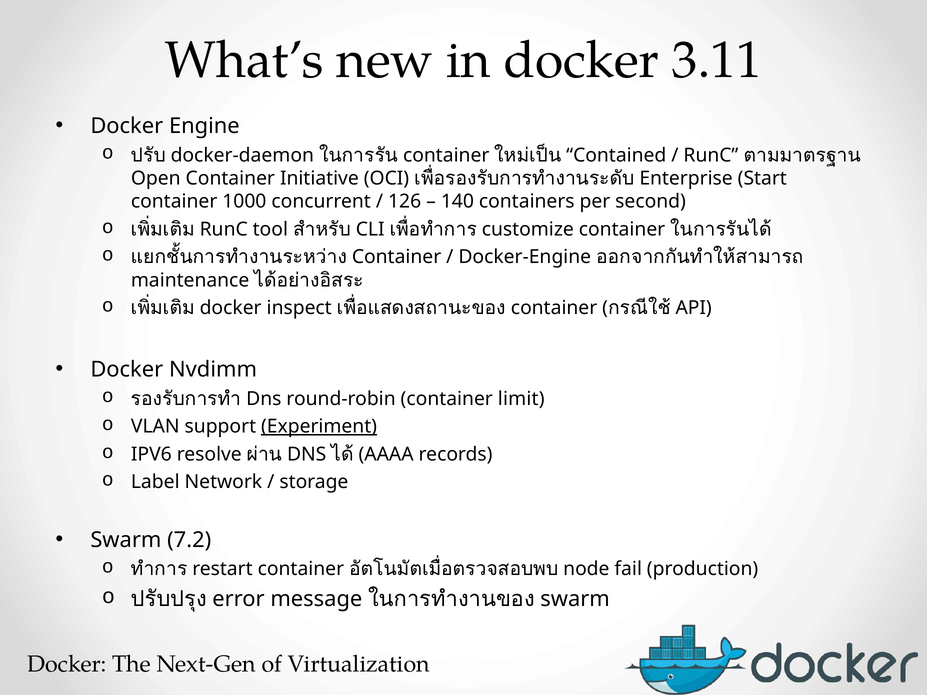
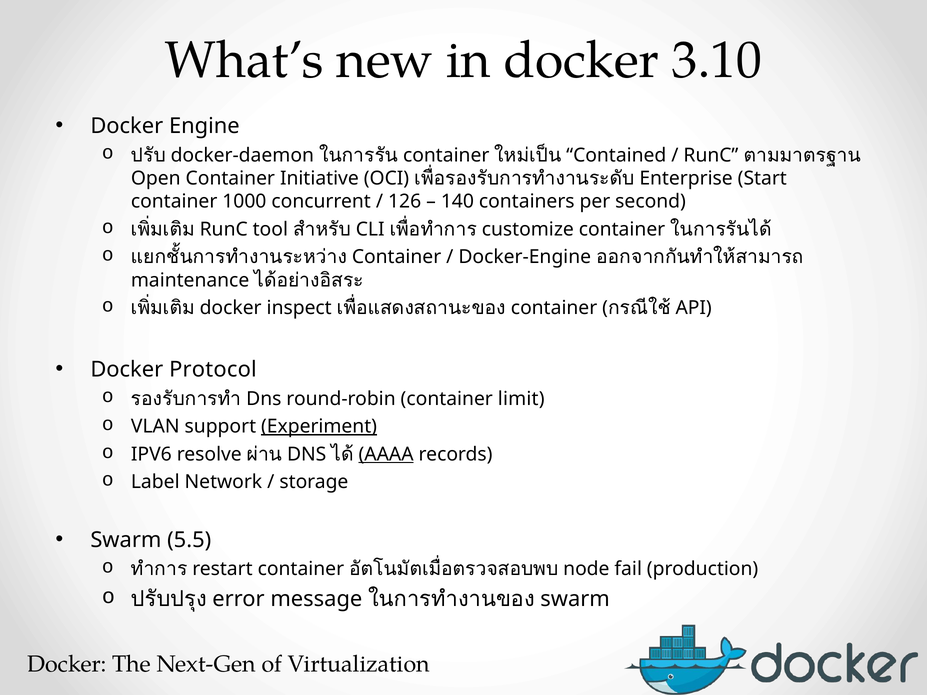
3.11: 3.11 -> 3.10
Nvdimm: Nvdimm -> Protocol
AAAA underline: none -> present
7.2: 7.2 -> 5.5
